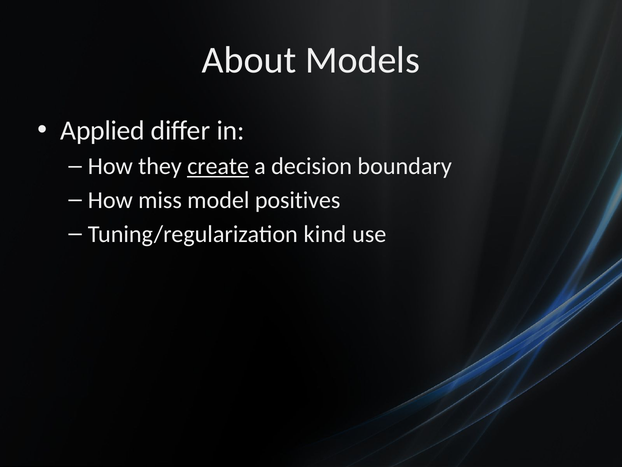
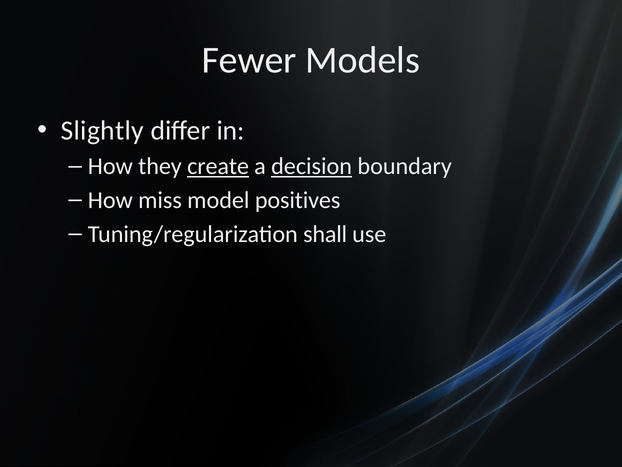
About: About -> Fewer
Applied: Applied -> Slightly
decision underline: none -> present
kind: kind -> shall
